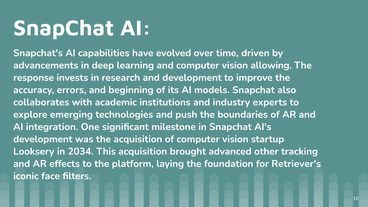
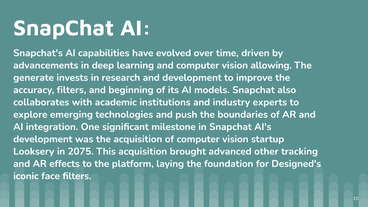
response: response -> generate
accuracy errors: errors -> filters
2034: 2034 -> 2075
Retriever's: Retriever's -> Designed's
